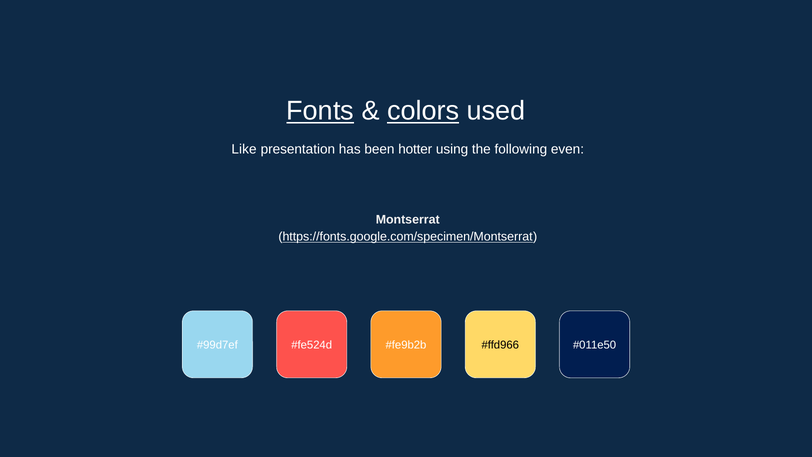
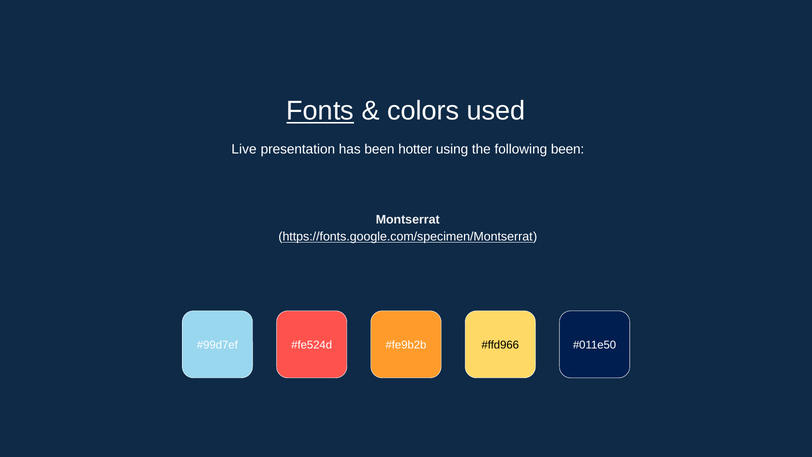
colors underline: present -> none
Like: Like -> Live
following even: even -> been
